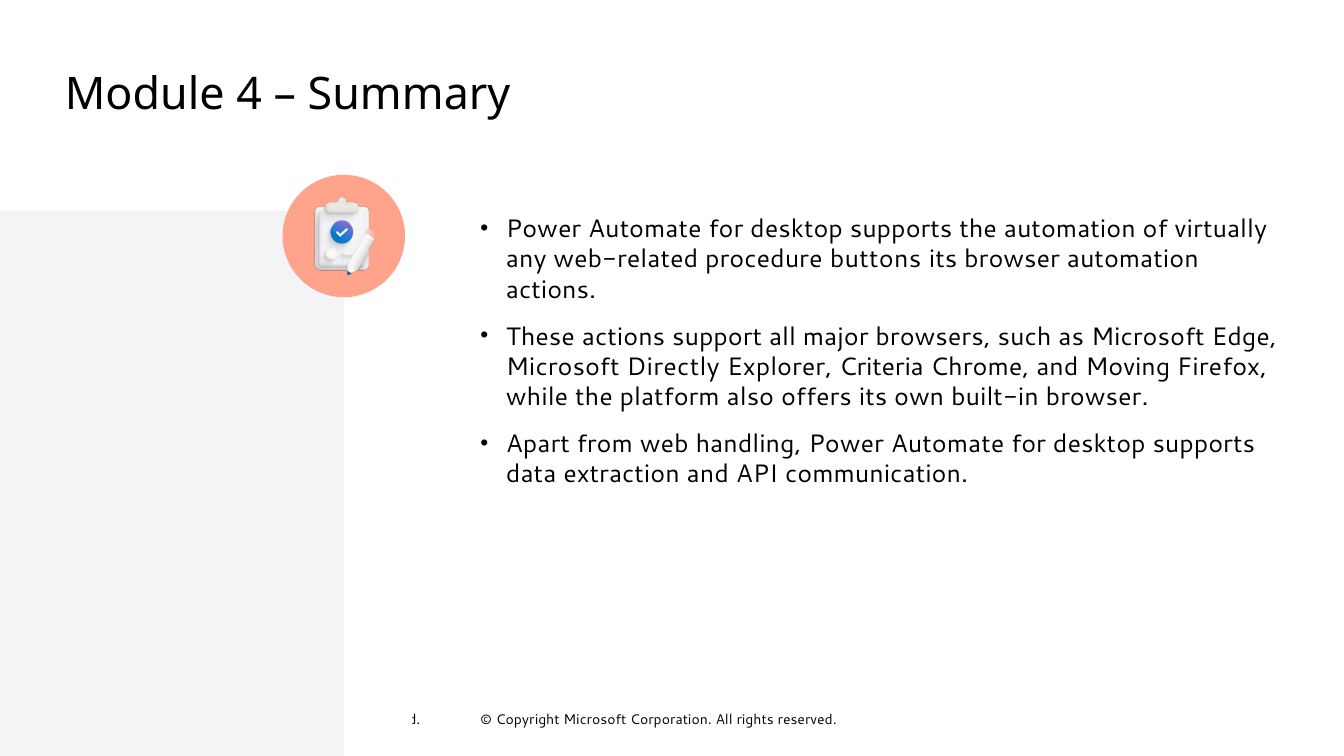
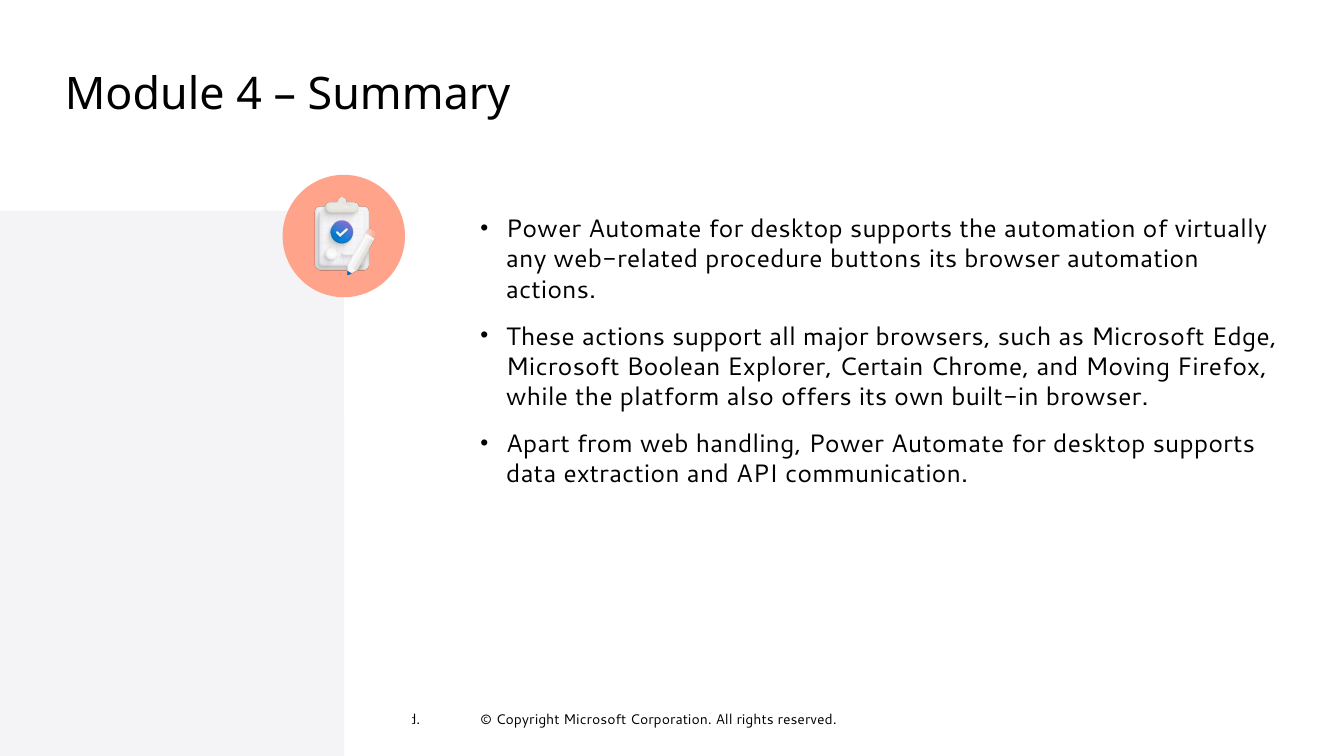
Directly: Directly -> Boolean
Criteria: Criteria -> Certain
